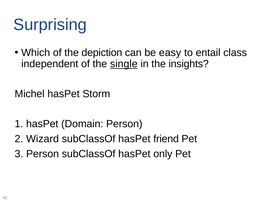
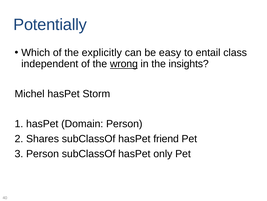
Surprising: Surprising -> Potentially
depiction: depiction -> explicitly
single: single -> wrong
Wizard: Wizard -> Shares
